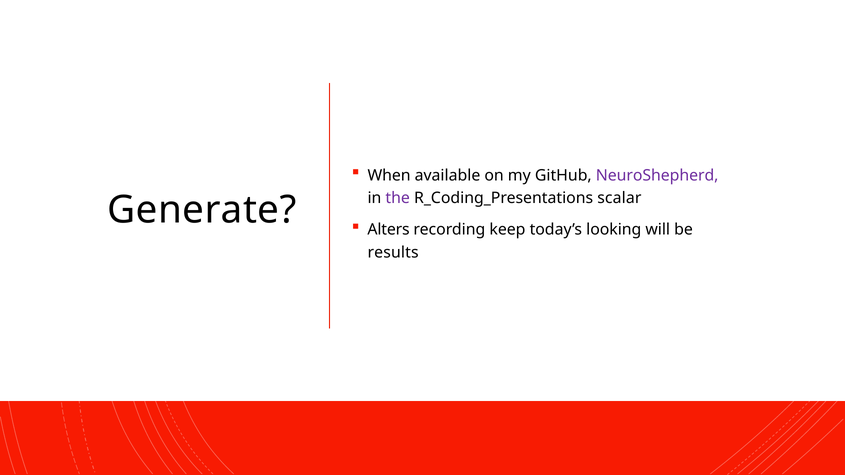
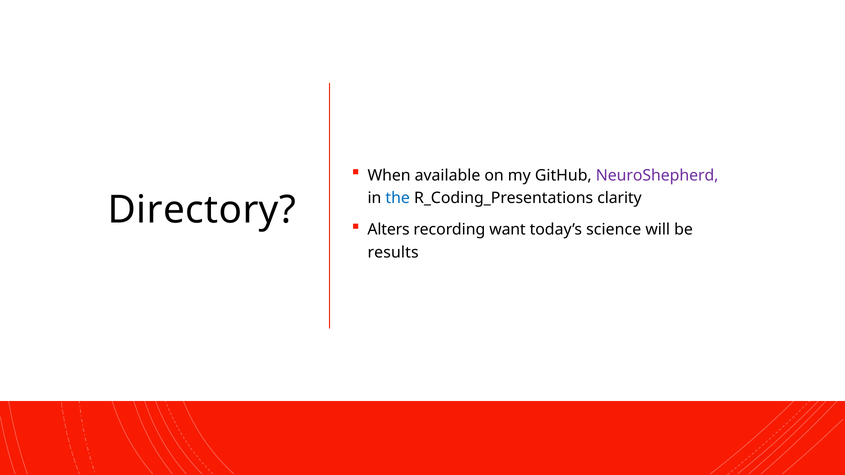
the colour: purple -> blue
scalar: scalar -> clarity
Generate: Generate -> Directory
keep: keep -> want
looking: looking -> science
